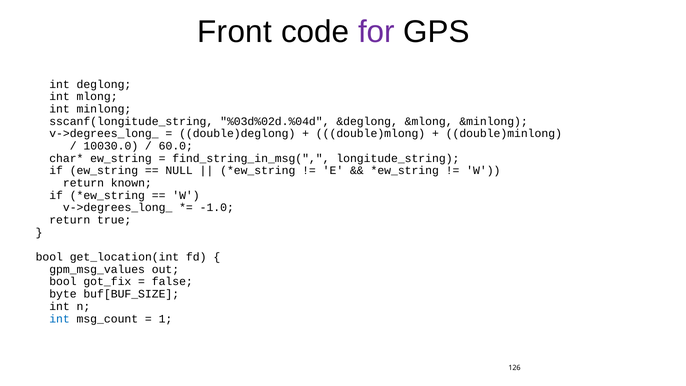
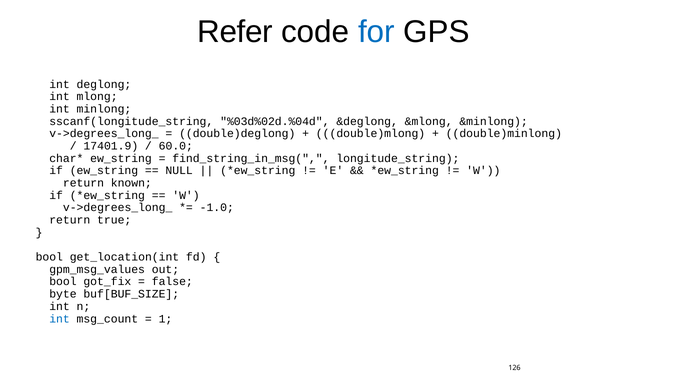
Front: Front -> Refer
for colour: purple -> blue
10030.0: 10030.0 -> 17401.9
